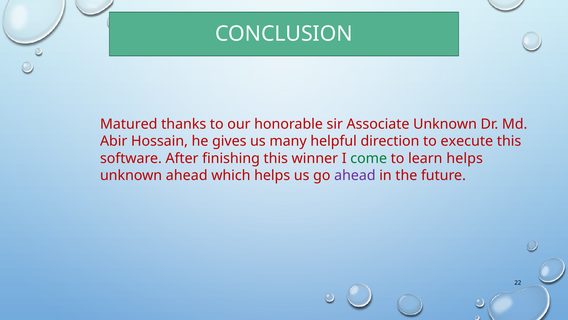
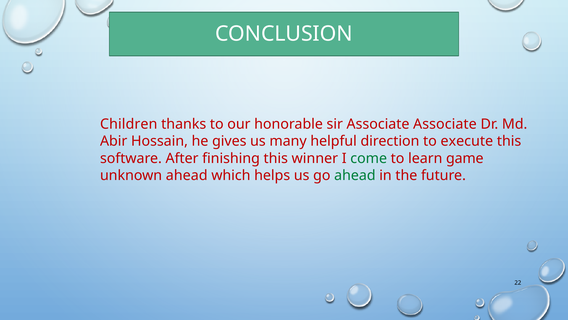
Matured: Matured -> Children
Associate Unknown: Unknown -> Associate
learn helps: helps -> game
ahead at (355, 175) colour: purple -> green
